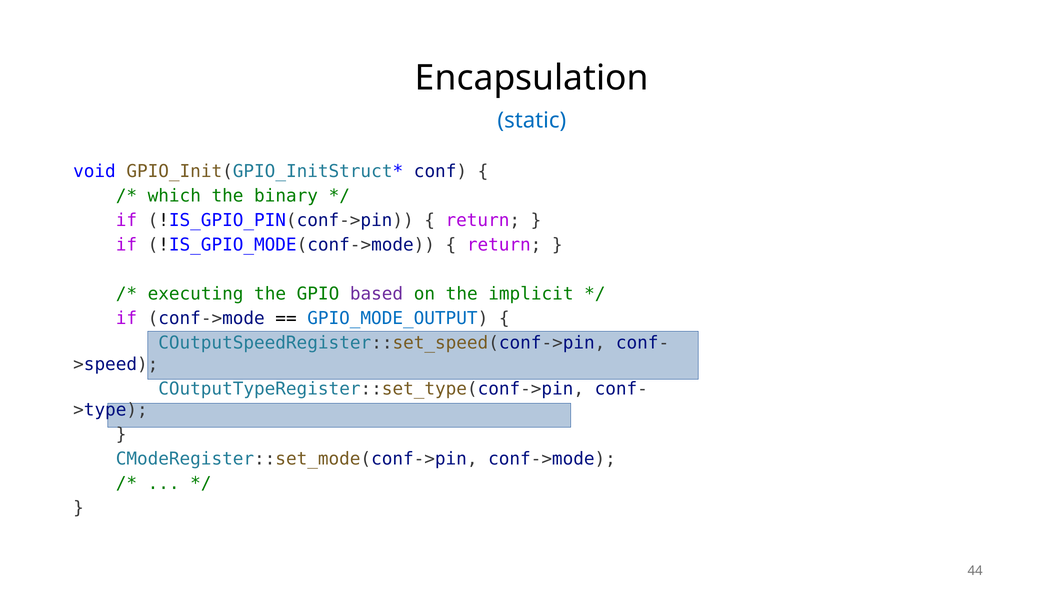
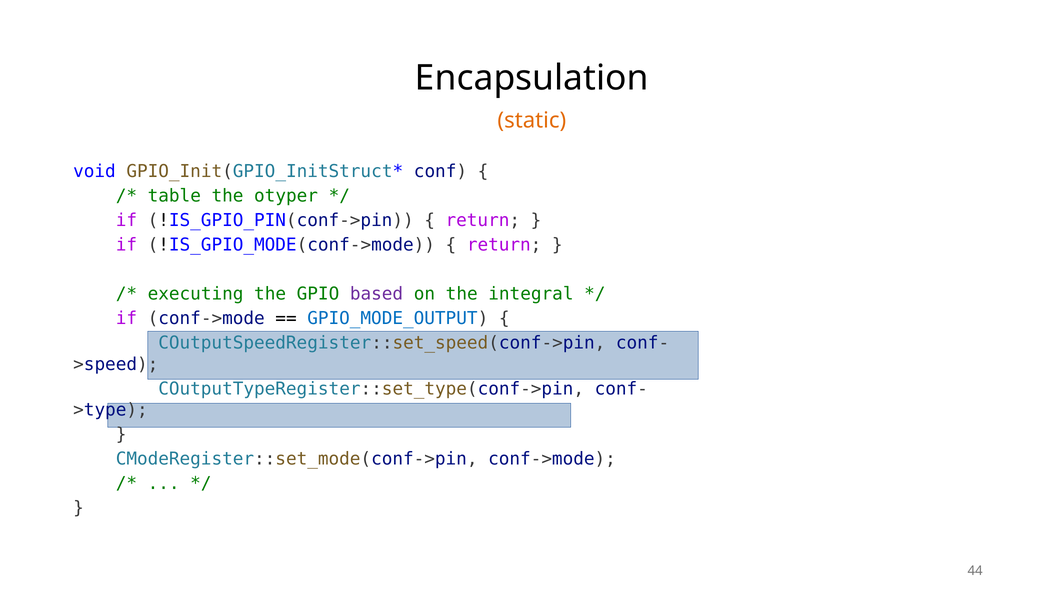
static colour: blue -> orange
which: which -> table
binary: binary -> otyper
implicit: implicit -> integral
